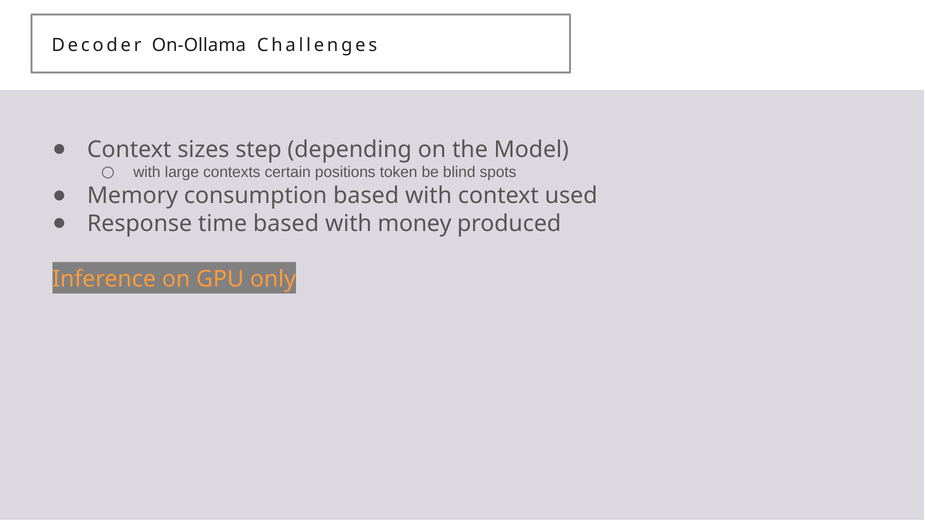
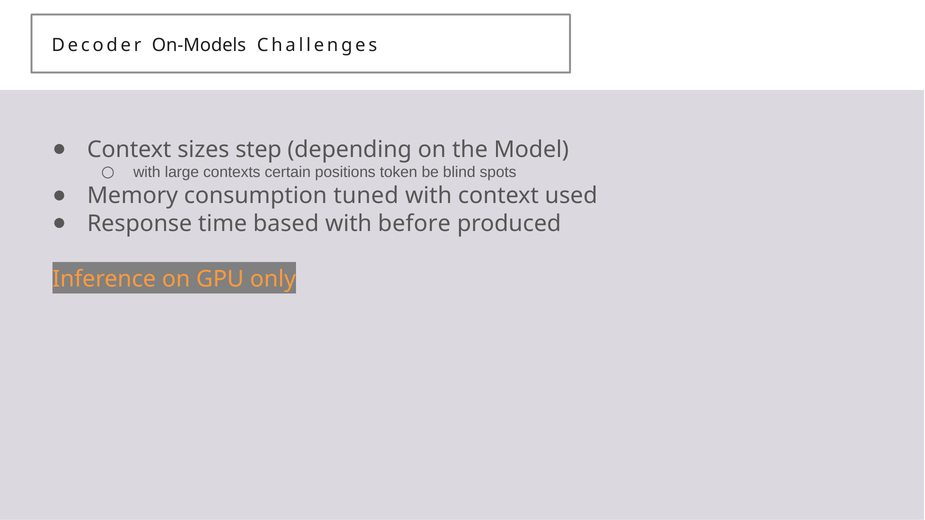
On-Ollama: On-Ollama -> On-Models
consumption based: based -> tuned
money: money -> before
